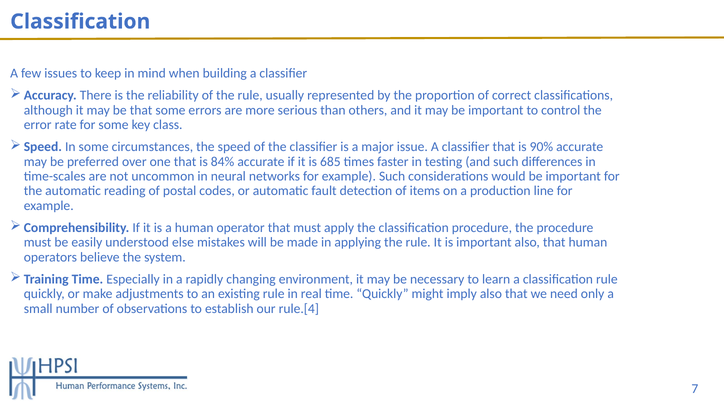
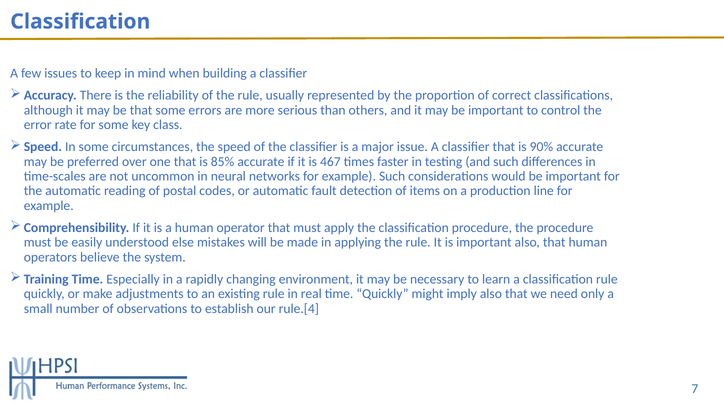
84%: 84% -> 85%
685: 685 -> 467
